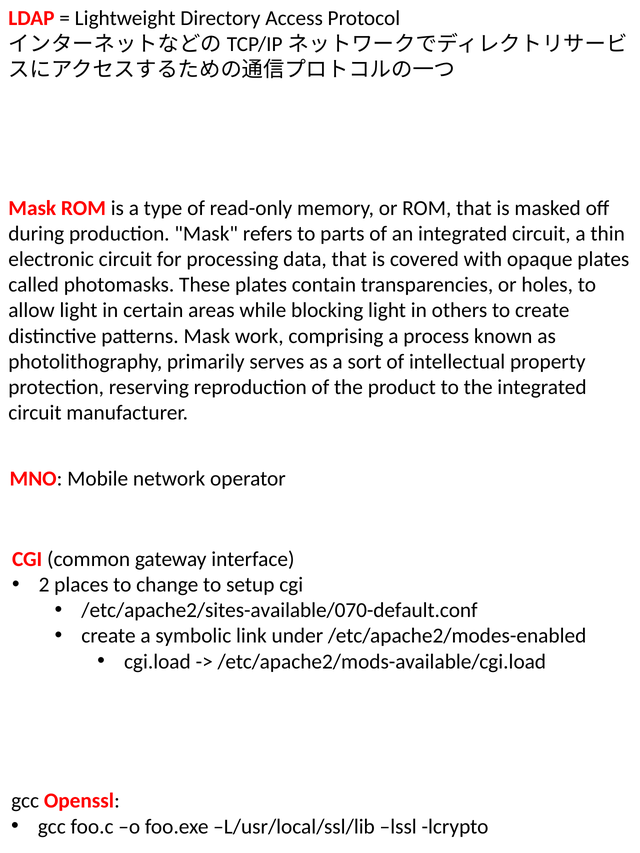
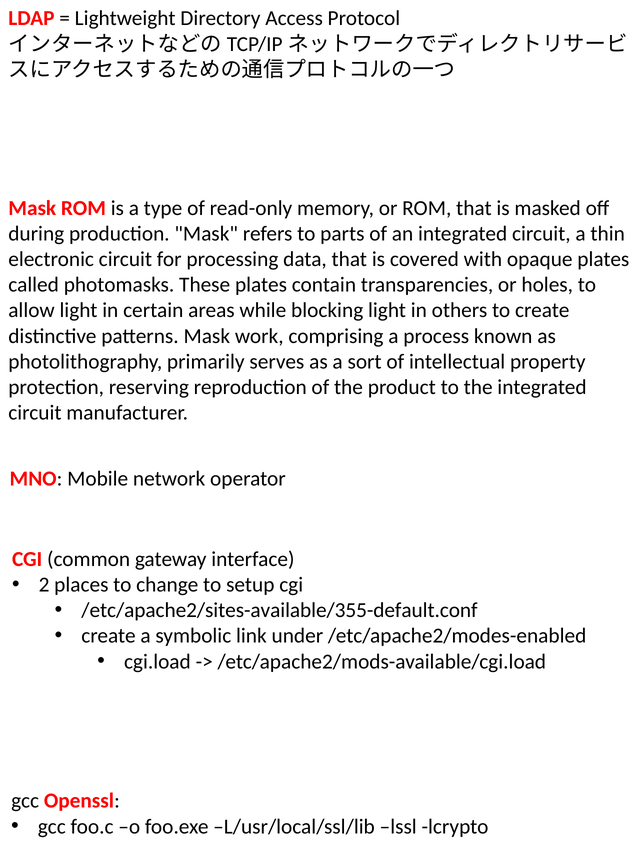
/etc/apache2/sites-available/070-default.conf: /etc/apache2/sites-available/070-default.conf -> /etc/apache2/sites-available/355-default.conf
